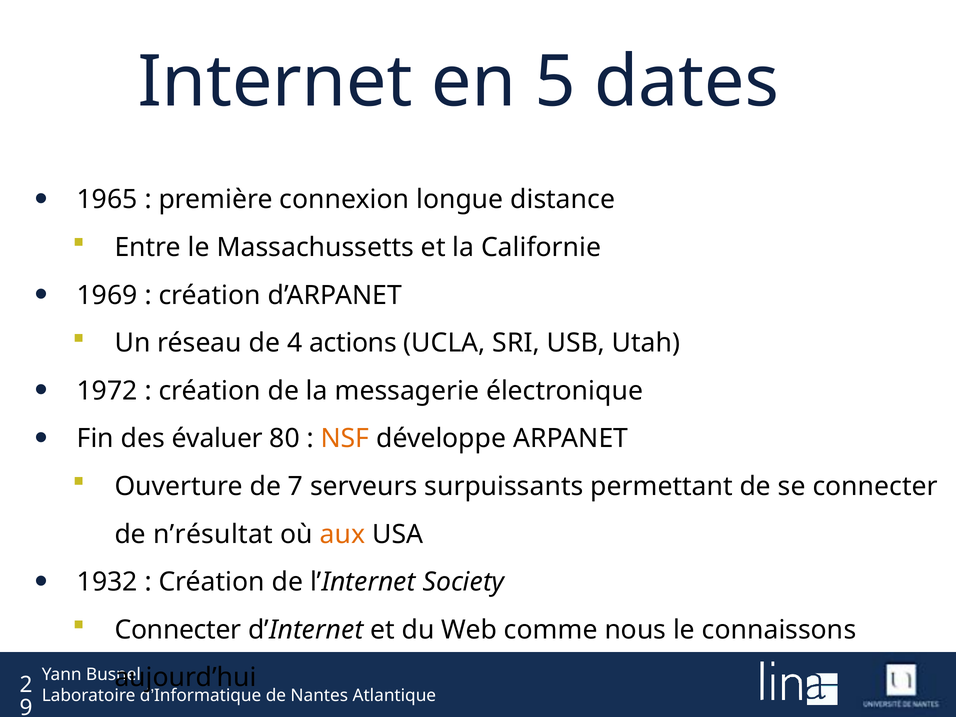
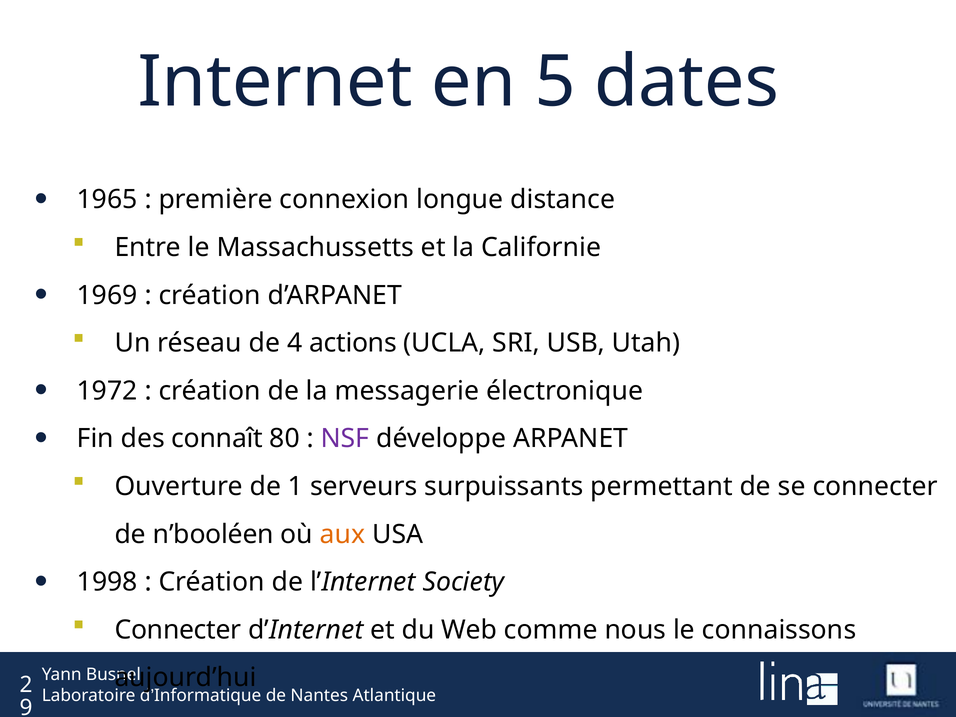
évaluer: évaluer -> connaît
NSF colour: orange -> purple
7: 7 -> 1
n’résultat: n’résultat -> n’booléen
1932: 1932 -> 1998
